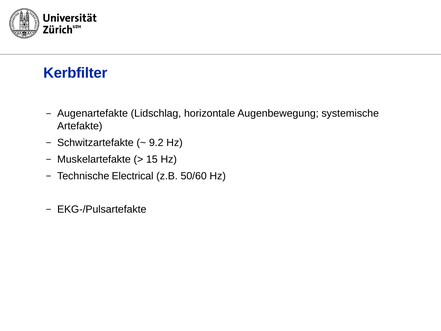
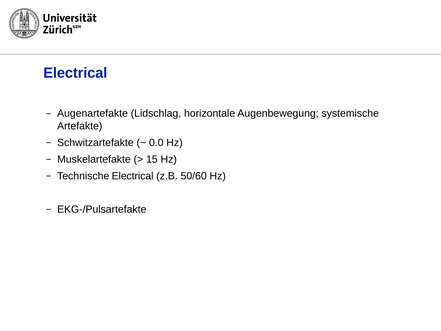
Kerbfilter at (75, 73): Kerbfilter -> Electrical
9.2: 9.2 -> 0.0
